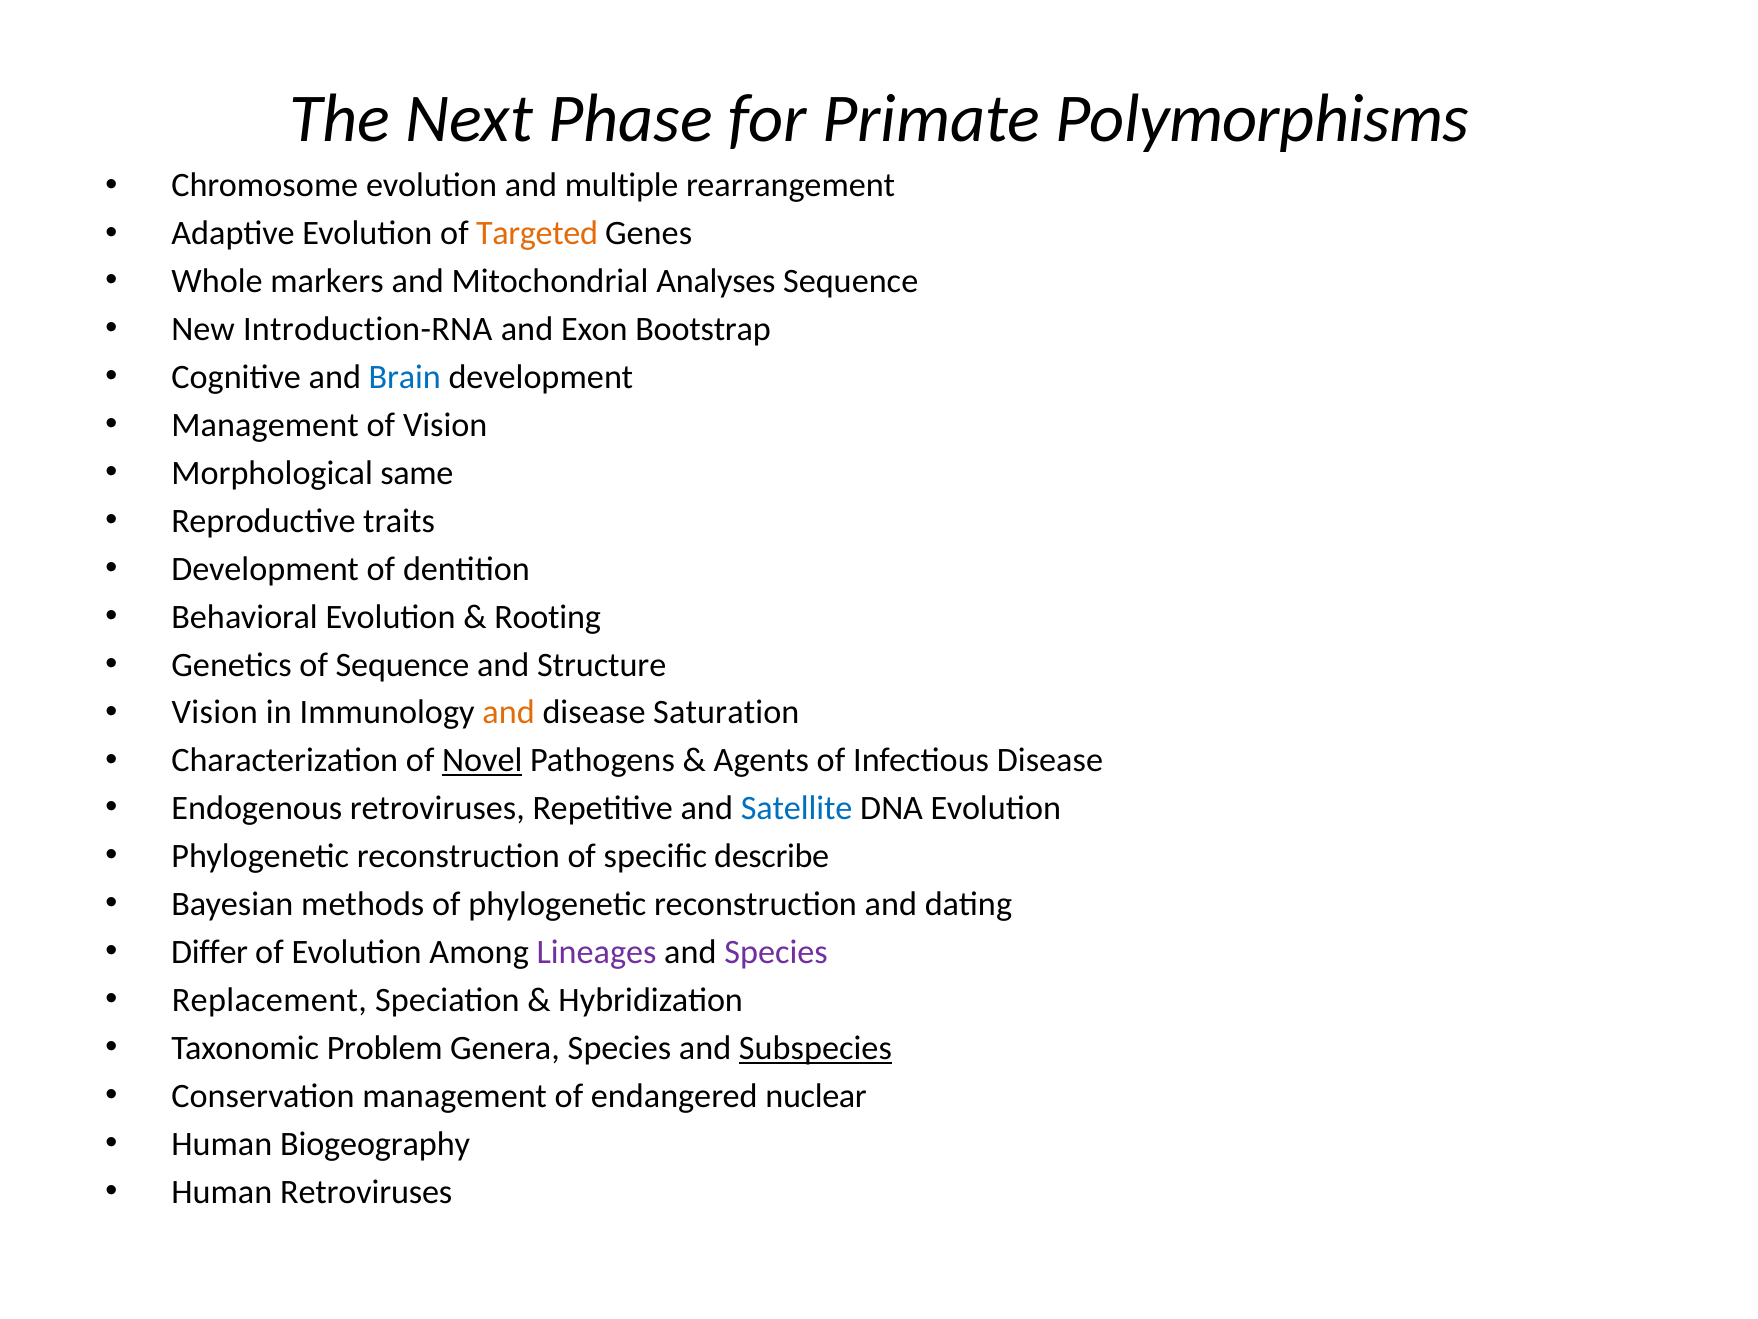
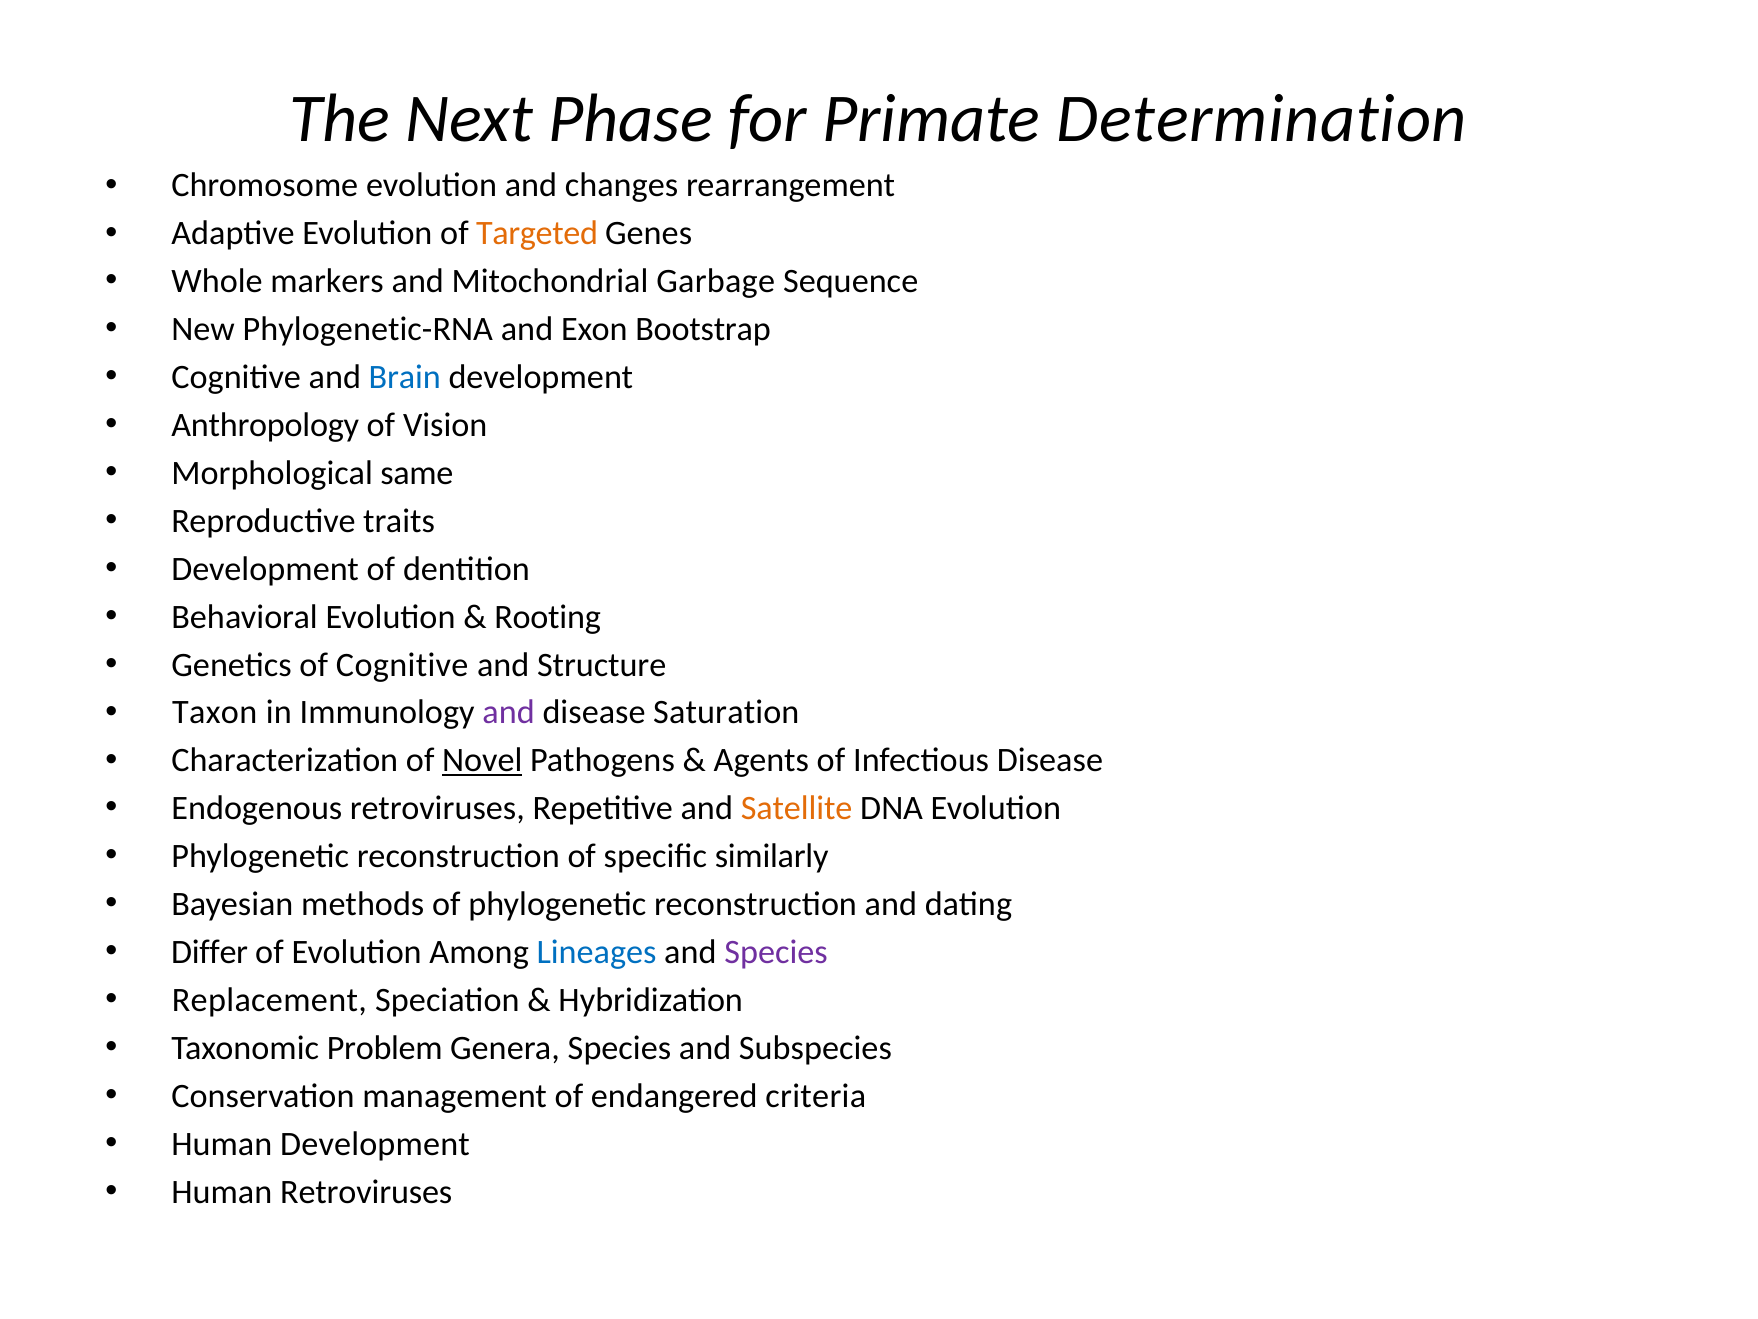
Polymorphisms: Polymorphisms -> Determination
multiple: multiple -> changes
Analyses: Analyses -> Garbage
Introduction-RNA: Introduction-RNA -> Phylogenetic-RNA
Management at (265, 425): Management -> Anthropology
of Sequence: Sequence -> Cognitive
Vision at (215, 712): Vision -> Taxon
and at (509, 712) colour: orange -> purple
Satellite colour: blue -> orange
describe: describe -> similarly
Lineages colour: purple -> blue
Subspecies underline: present -> none
nuclear: nuclear -> criteria
Human Biogeography: Biogeography -> Development
